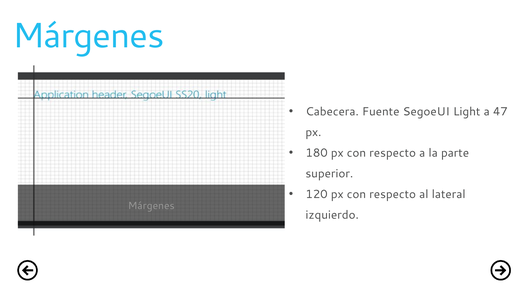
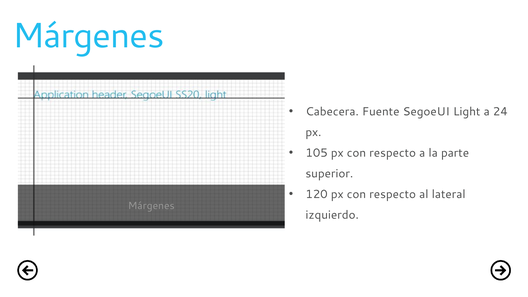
47: 47 -> 24
180: 180 -> 105
